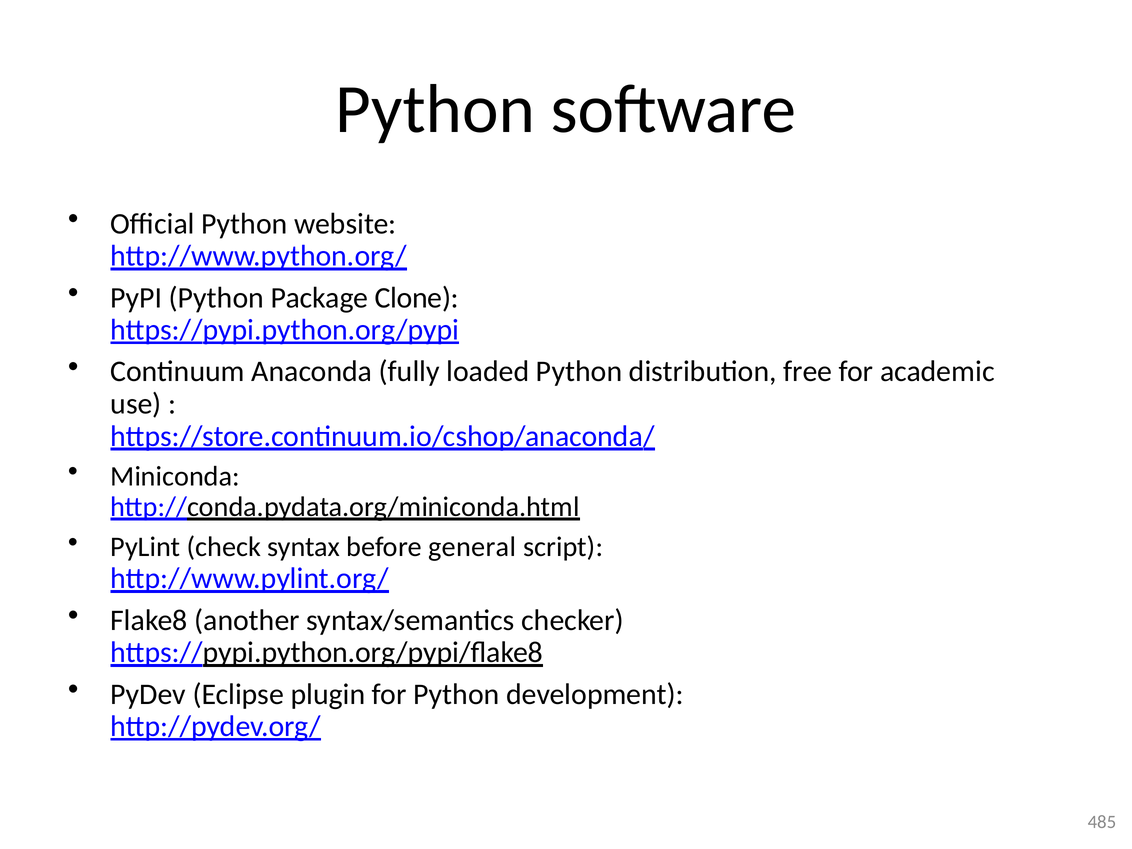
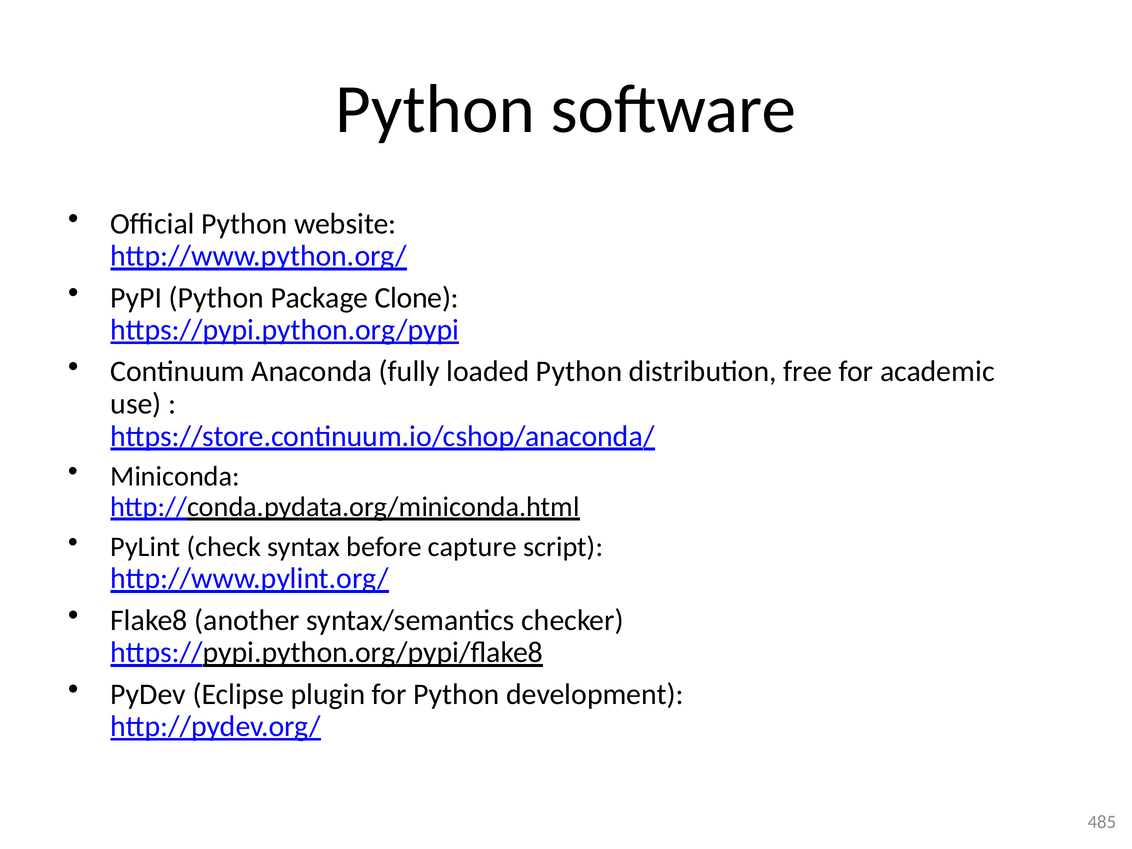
general: general -> capture
